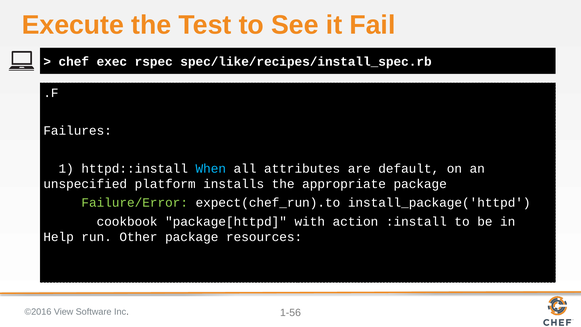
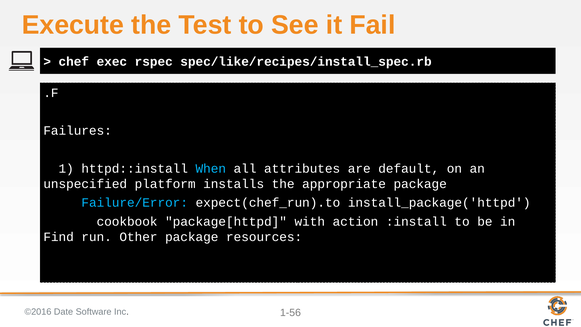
Failure/Error colour: light green -> light blue
Help: Help -> Find
View: View -> Date
